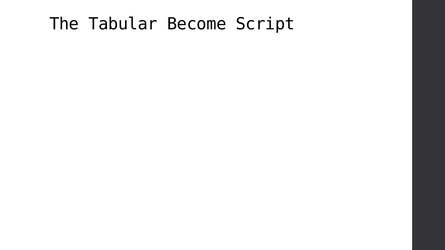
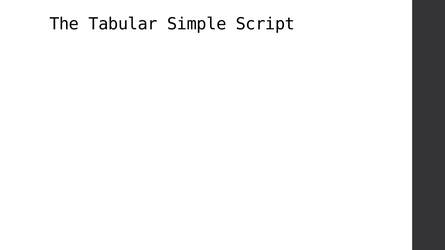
Become: Become -> Simple
